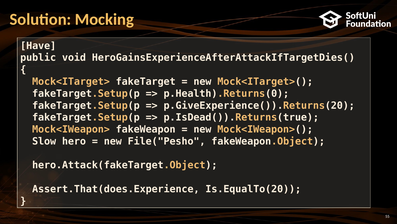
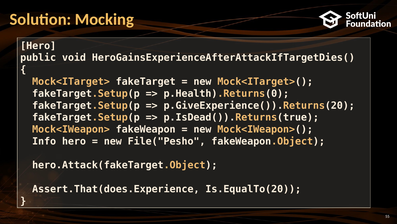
Have at (38, 46): Have -> Hero
Slow: Slow -> Info
